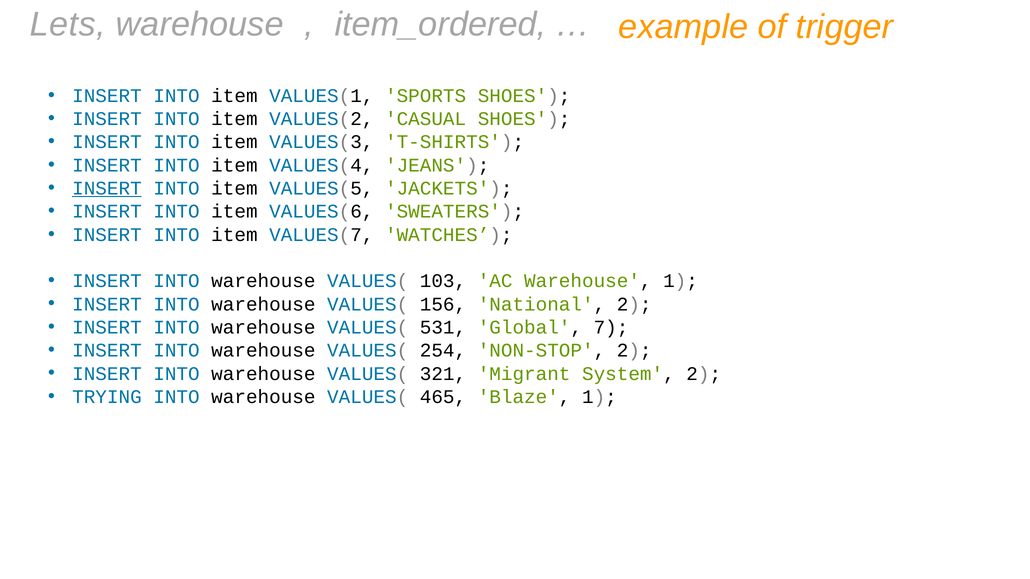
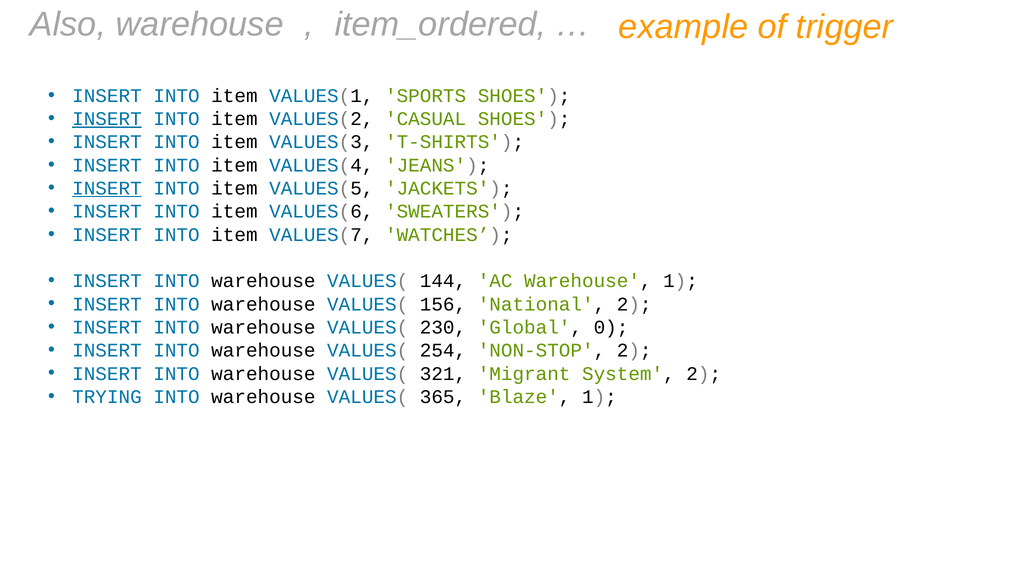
Lets: Lets -> Also
INSERT at (107, 119) underline: none -> present
103: 103 -> 144
531: 531 -> 230
7: 7 -> 0
465: 465 -> 365
